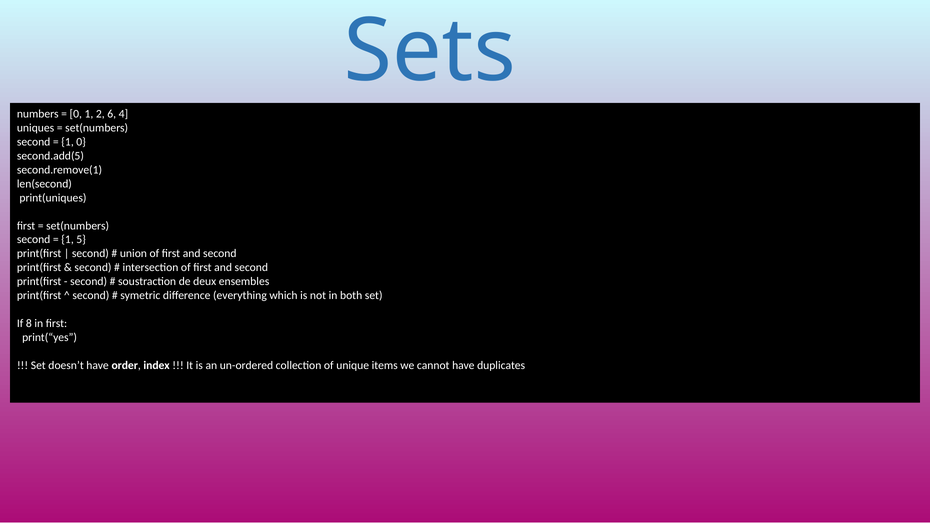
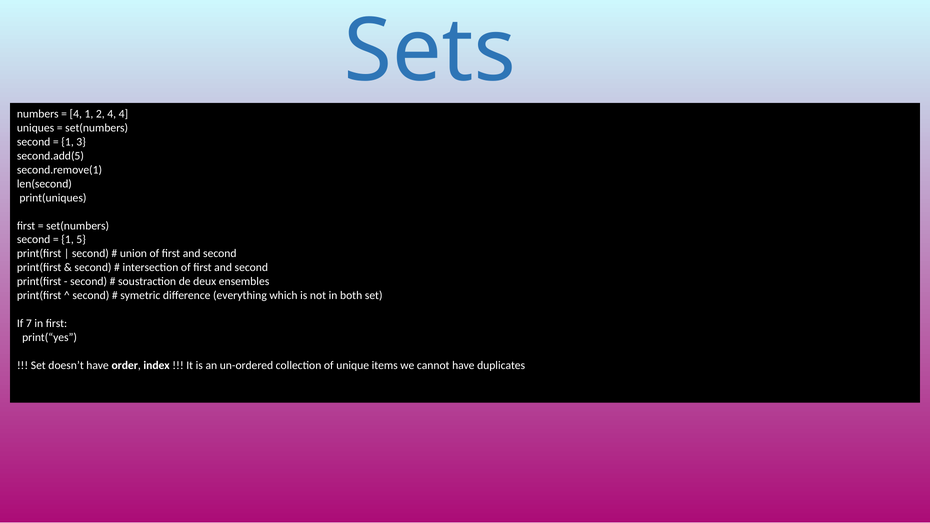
0 at (76, 114): 0 -> 4
2 6: 6 -> 4
1 0: 0 -> 3
8: 8 -> 7
